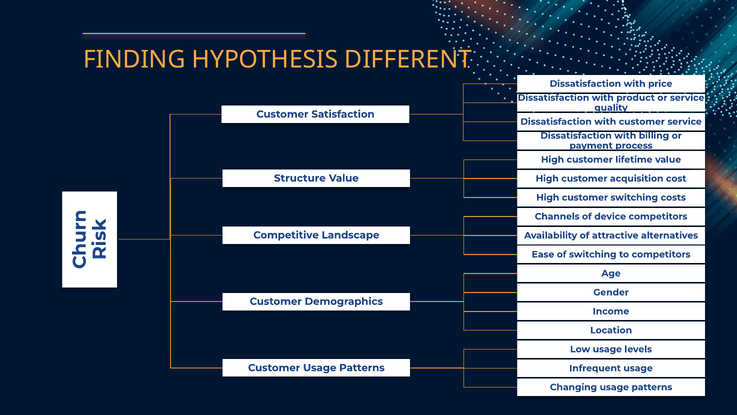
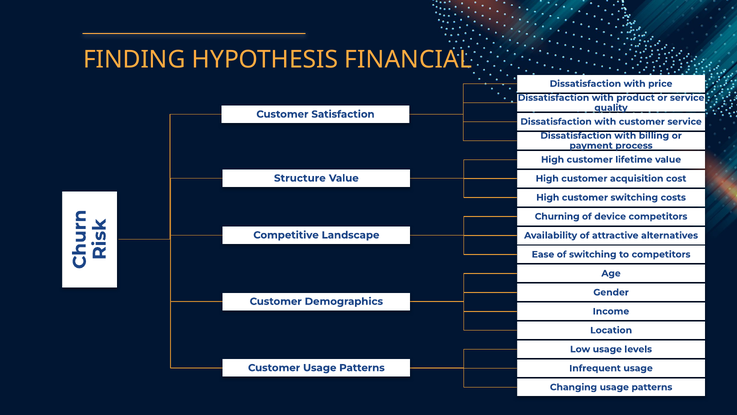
DIFFERENT: DIFFERENT -> FINANCIAL
Channels: Channels -> Churning
